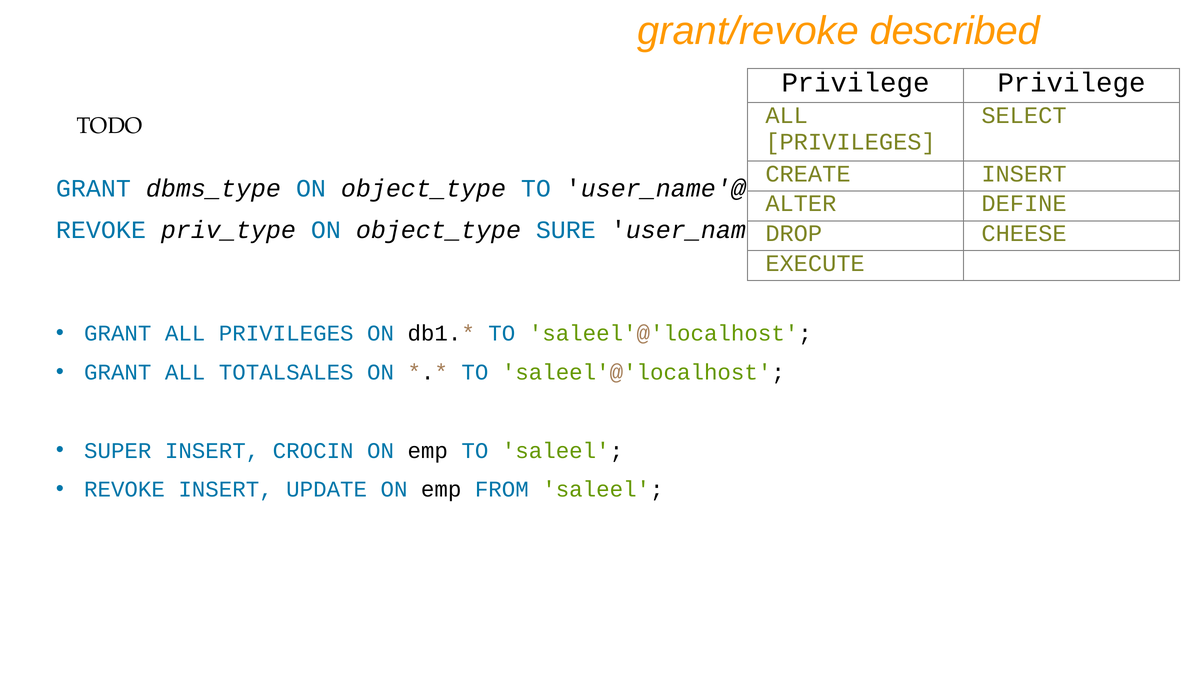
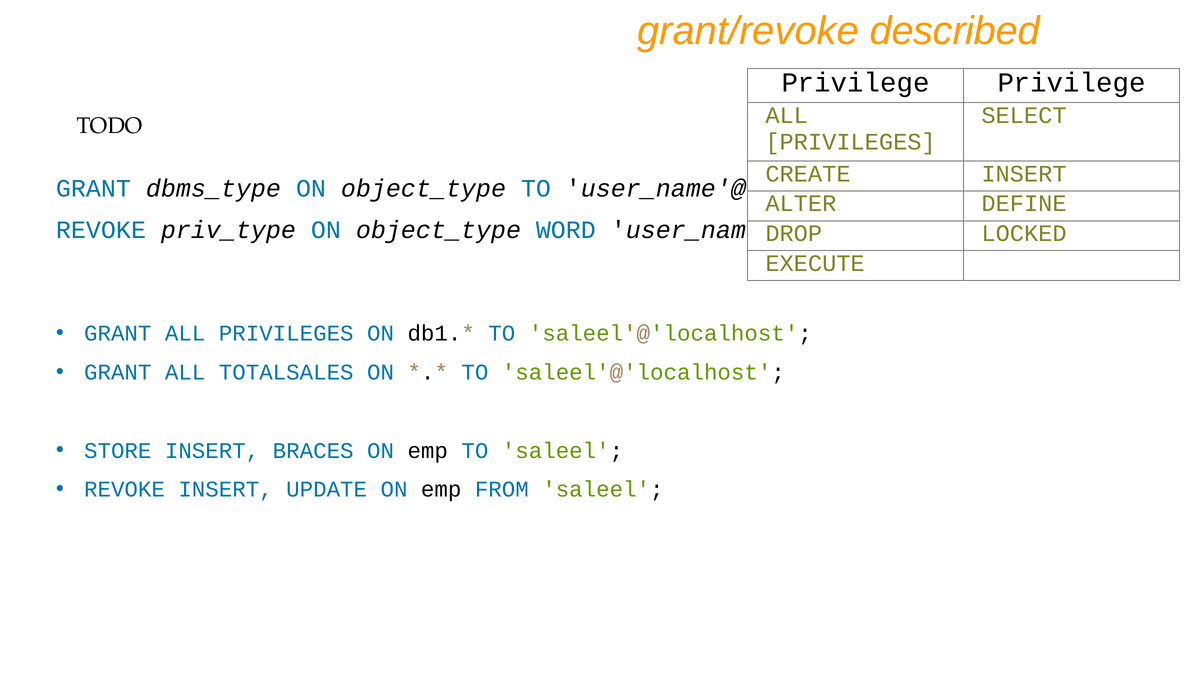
SURE: SURE -> WORD
CHEESE: CHEESE -> LOCKED
SUPER: SUPER -> STORE
CROCIN: CROCIN -> BRACES
